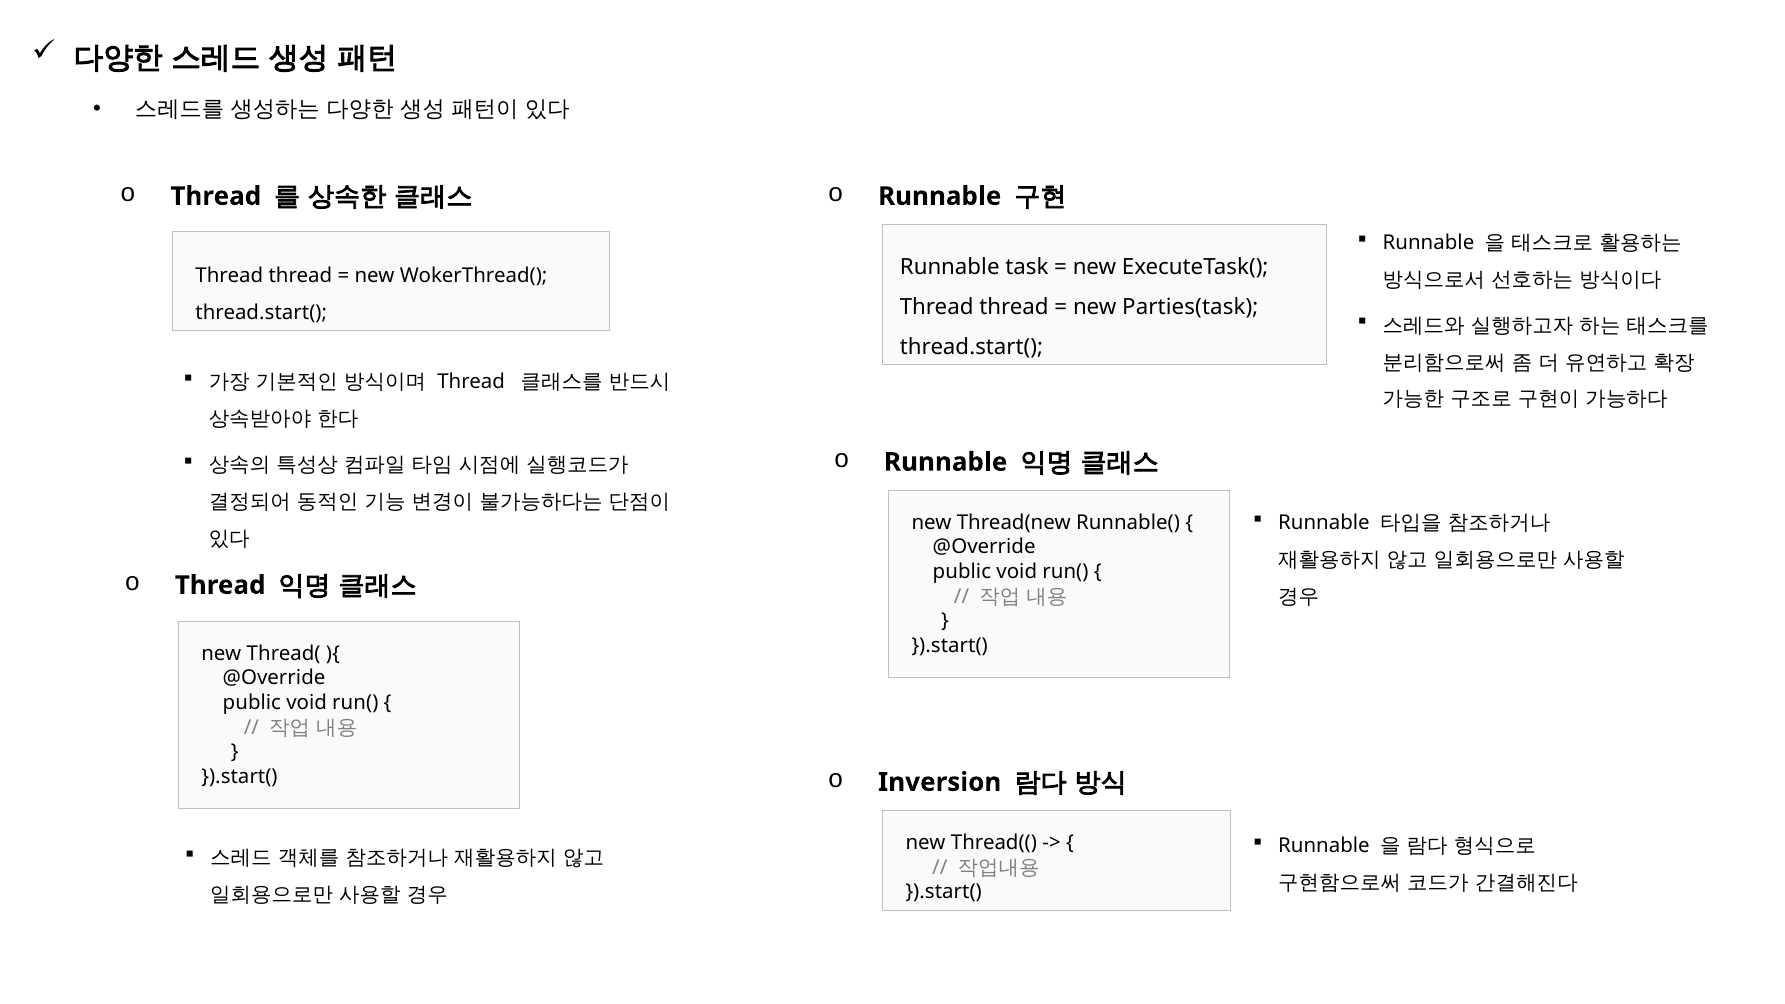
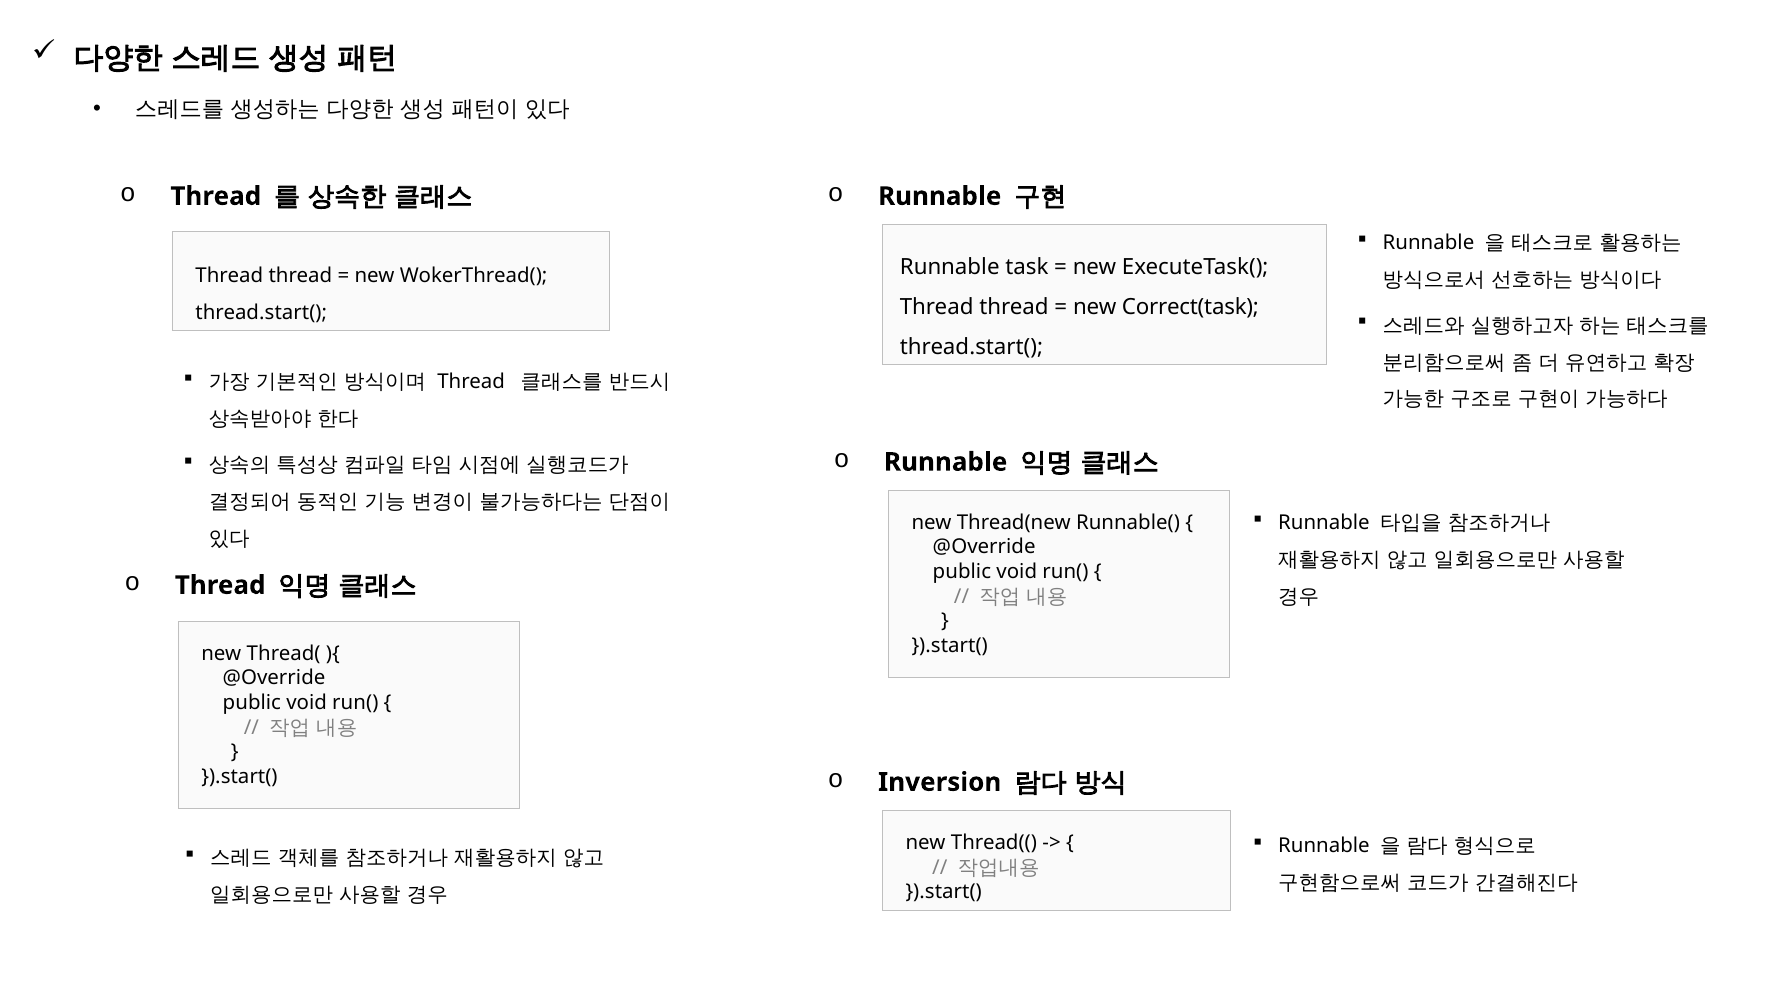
Parties(task: Parties(task -> Correct(task
